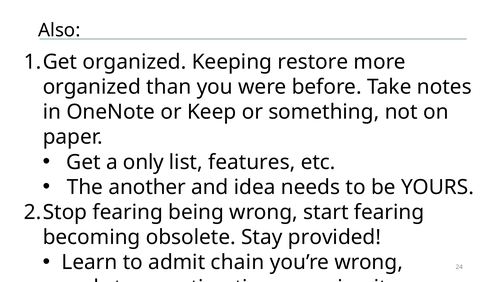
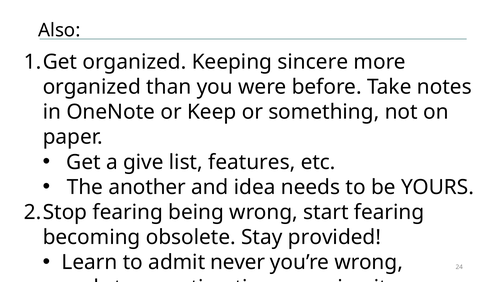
restore: restore -> sincere
only: only -> give
chain: chain -> never
